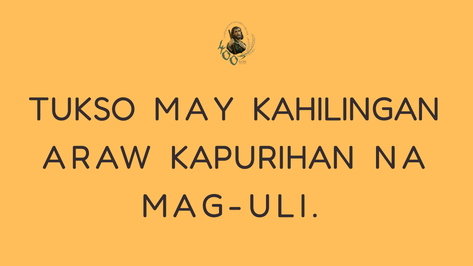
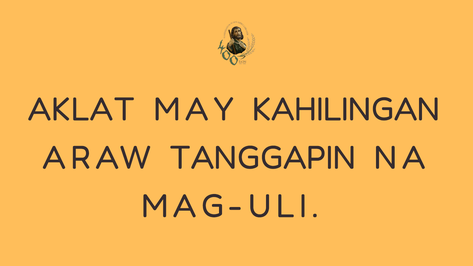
TUKSO: TUKSO -> AKLAT
KAPURIHAN: KAPURIHAN -> TANGGAPIN
